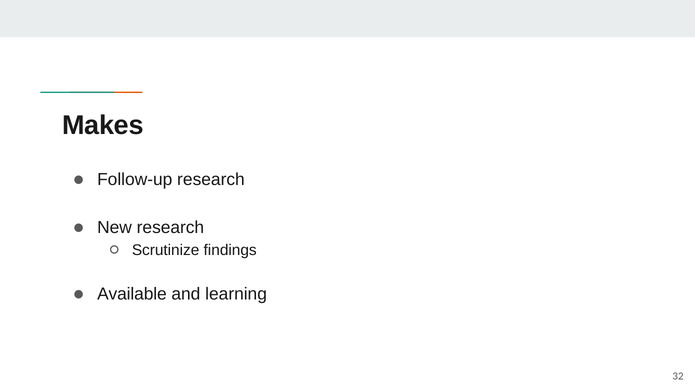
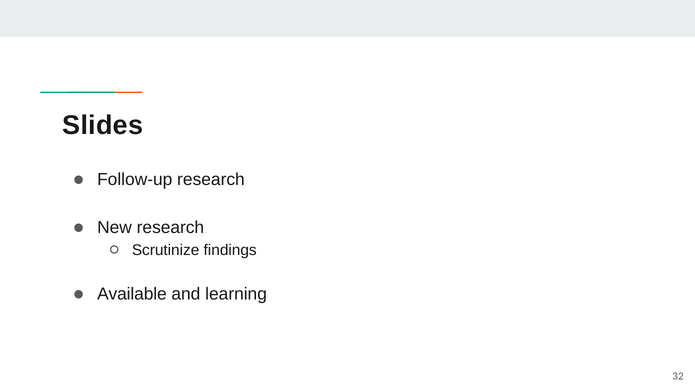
Makes: Makes -> Slides
